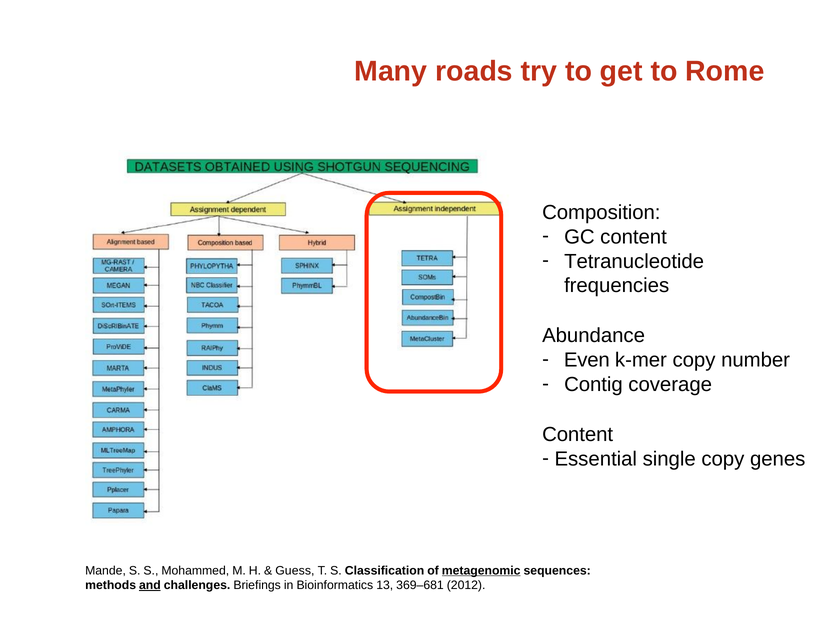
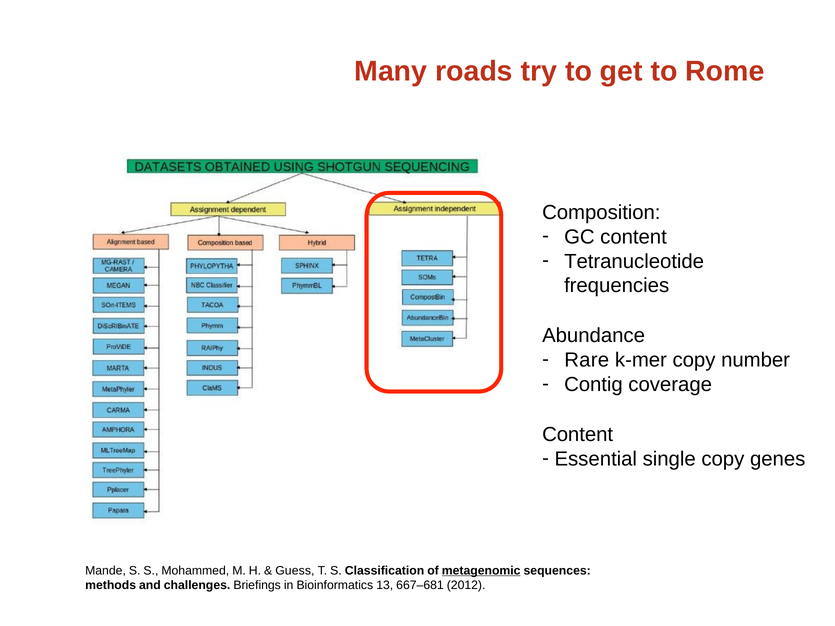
Even: Even -> Rare
and underline: present -> none
369–681: 369–681 -> 667–681
